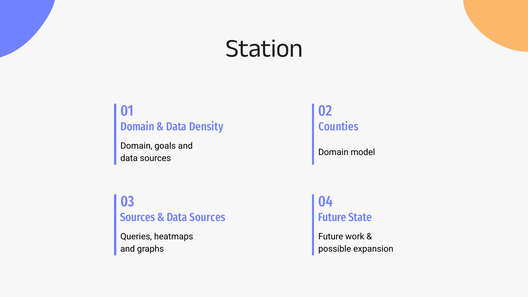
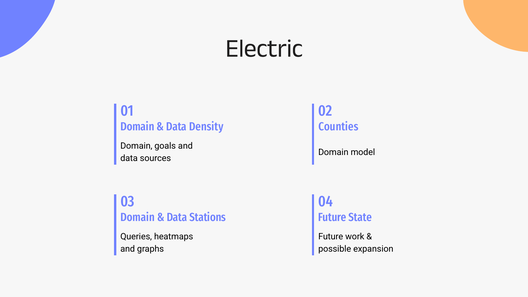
Station: Station -> Electric
Sources at (138, 217): Sources -> Domain
Sources at (208, 217): Sources -> Stations
